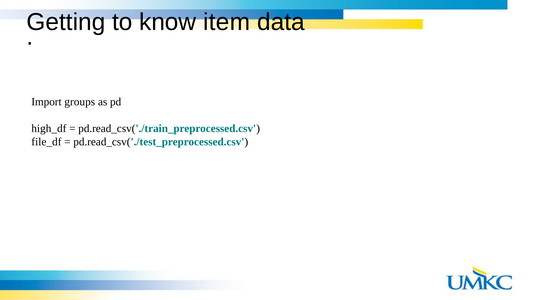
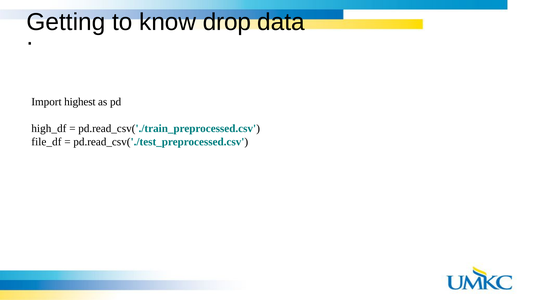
item: item -> drop
groups: groups -> highest
